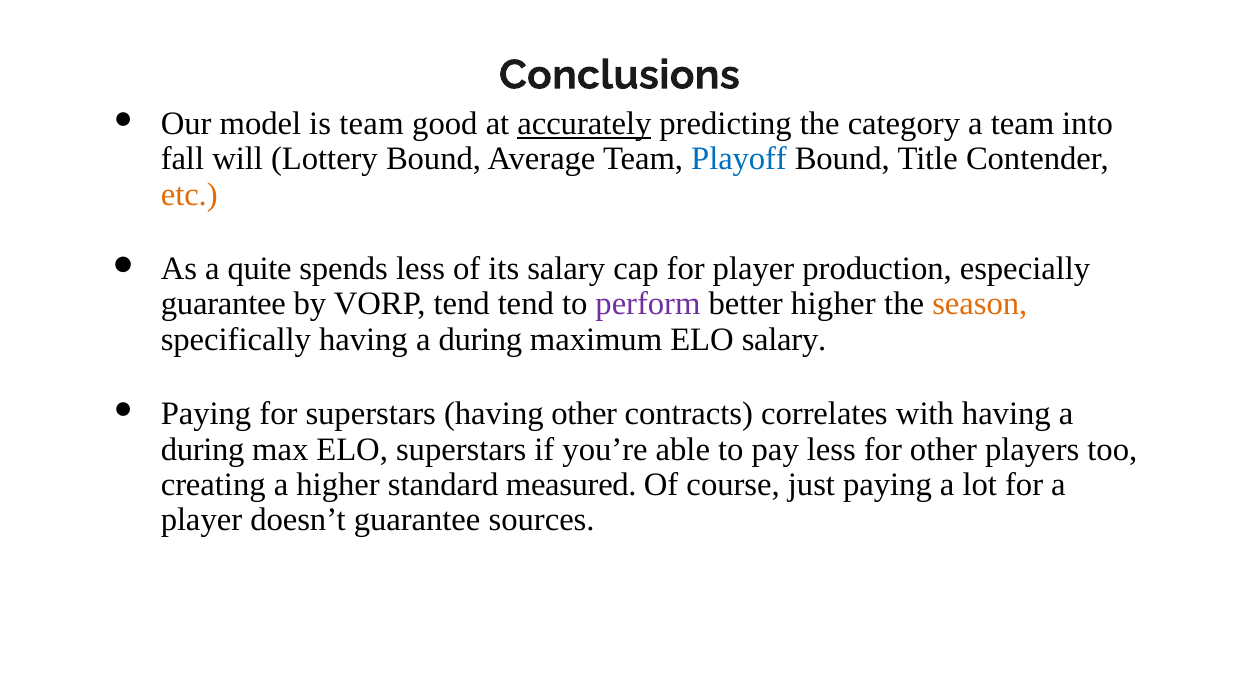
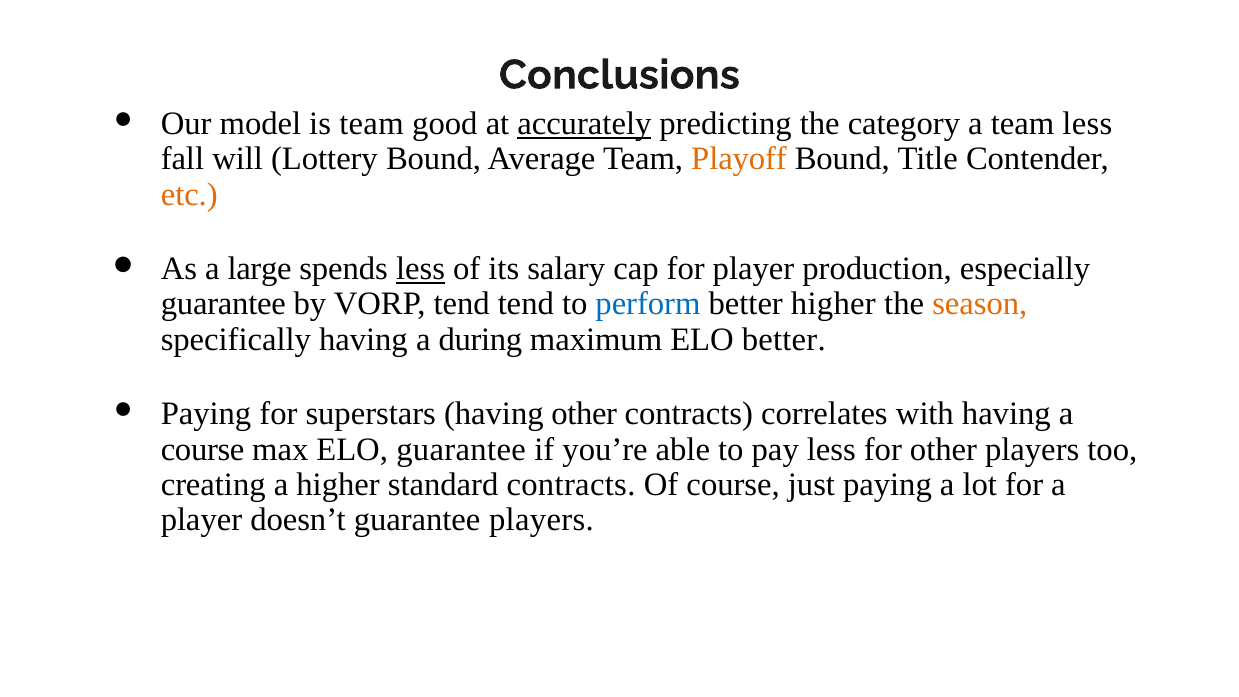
team into: into -> less
Playoff colour: blue -> orange
quite: quite -> large
less at (420, 269) underline: none -> present
perform colour: purple -> blue
ELO salary: salary -> better
during at (203, 449): during -> course
ELO superstars: superstars -> guarantee
standard measured: measured -> contracts
guarantee sources: sources -> players
